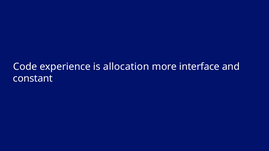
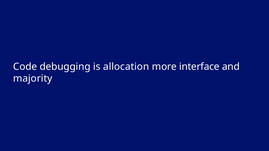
experience: experience -> debugging
constant: constant -> majority
